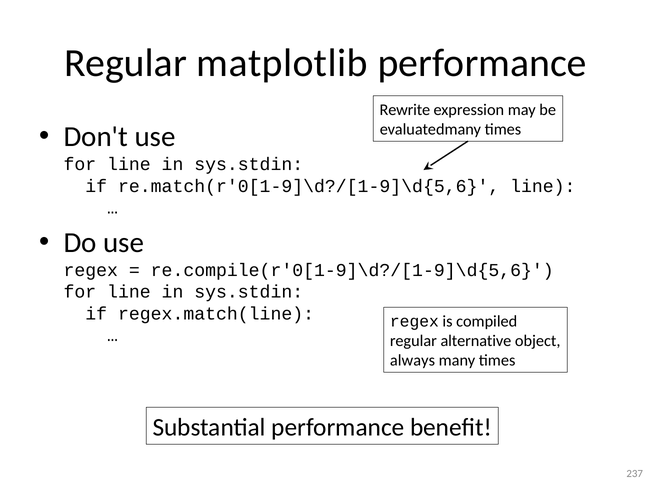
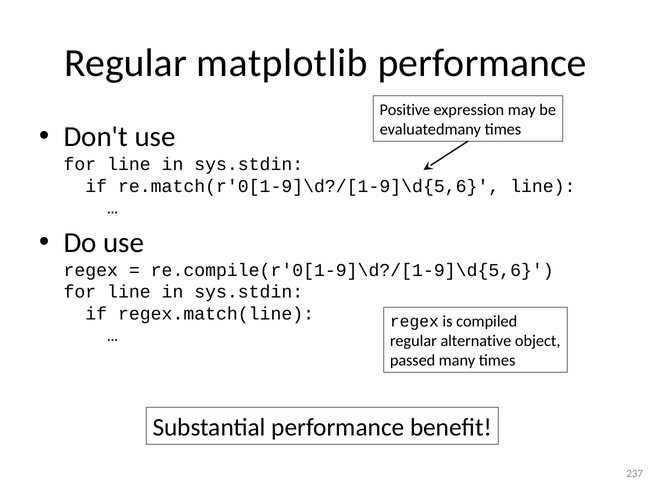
Rewrite: Rewrite -> Positive
always: always -> passed
